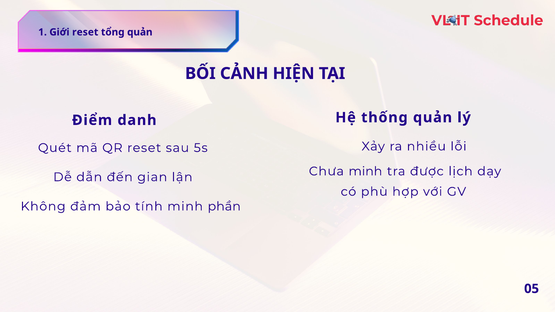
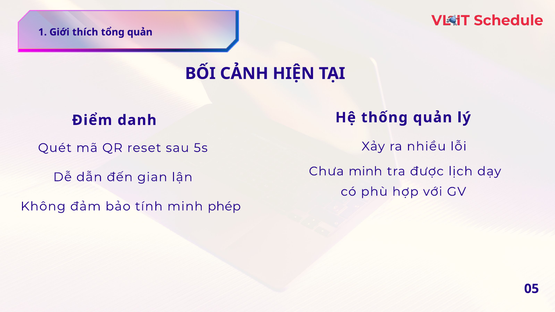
Giới reset: reset -> thích
phần: phần -> phép
